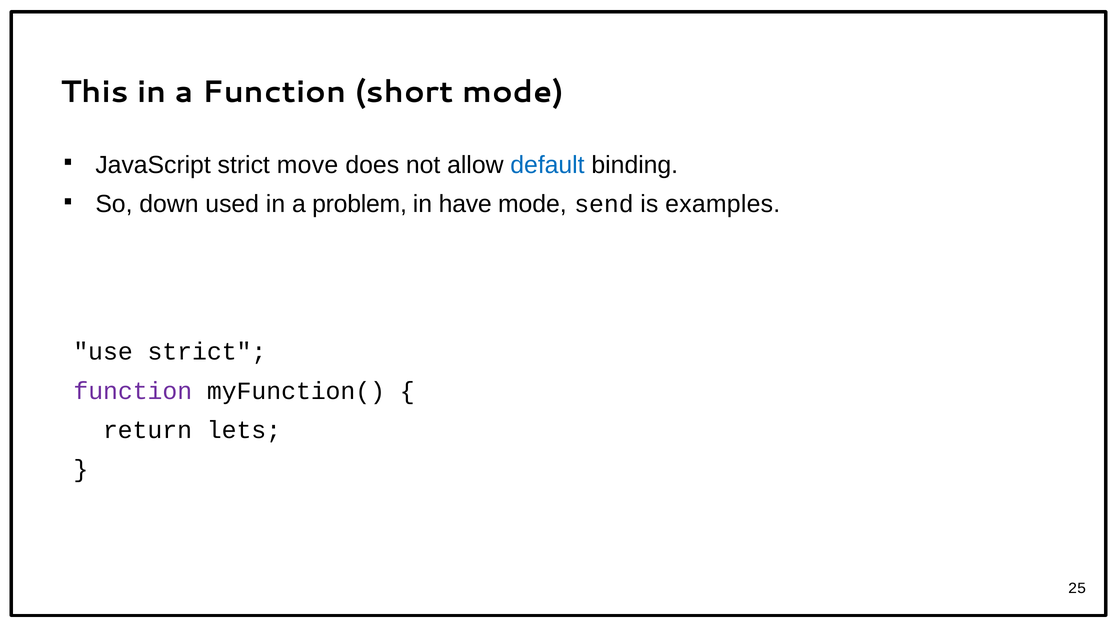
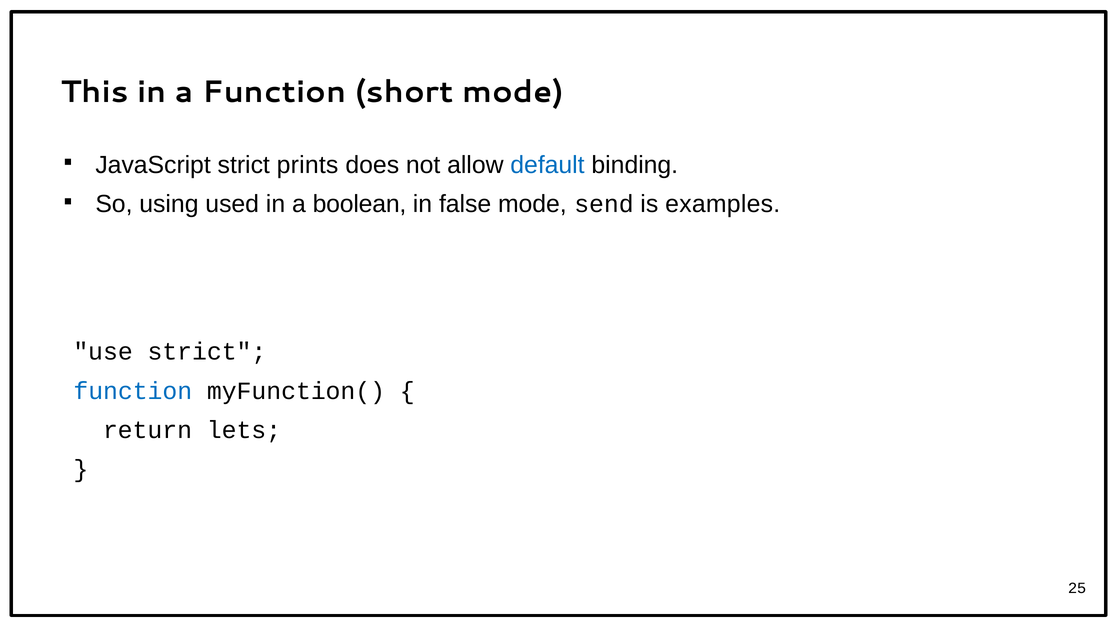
move: move -> prints
down: down -> using
problem: problem -> boolean
have: have -> false
function at (133, 391) colour: purple -> blue
